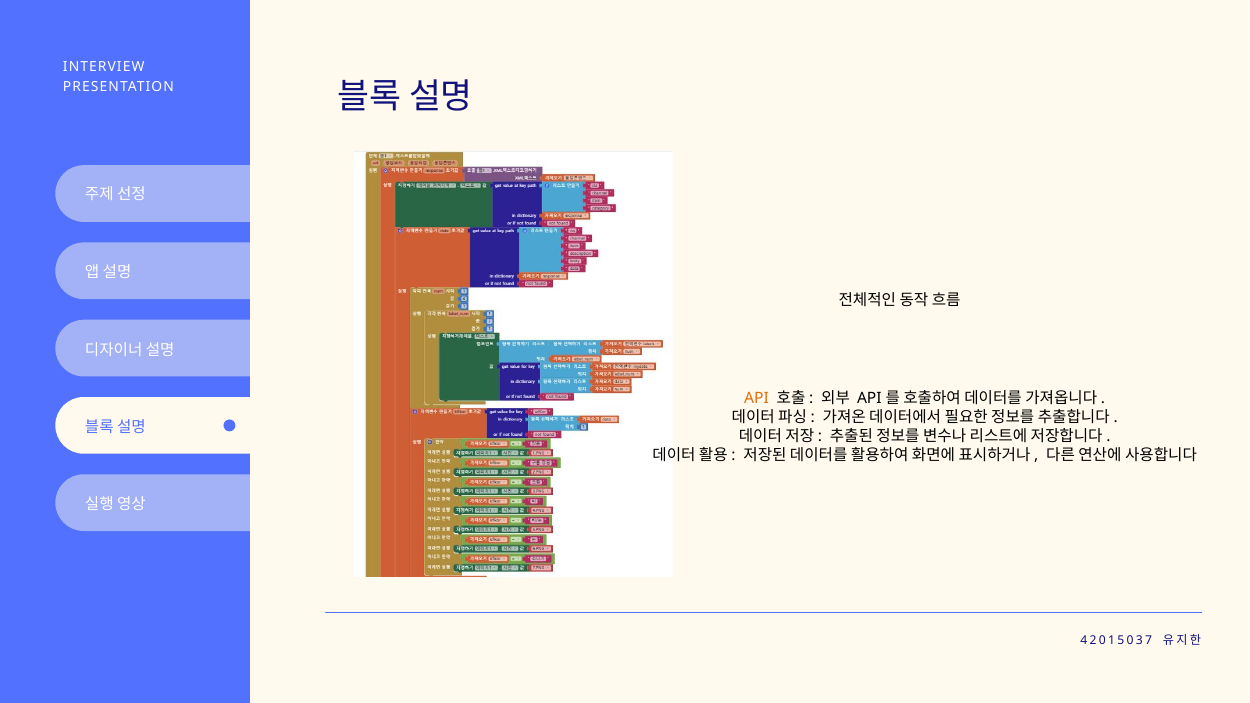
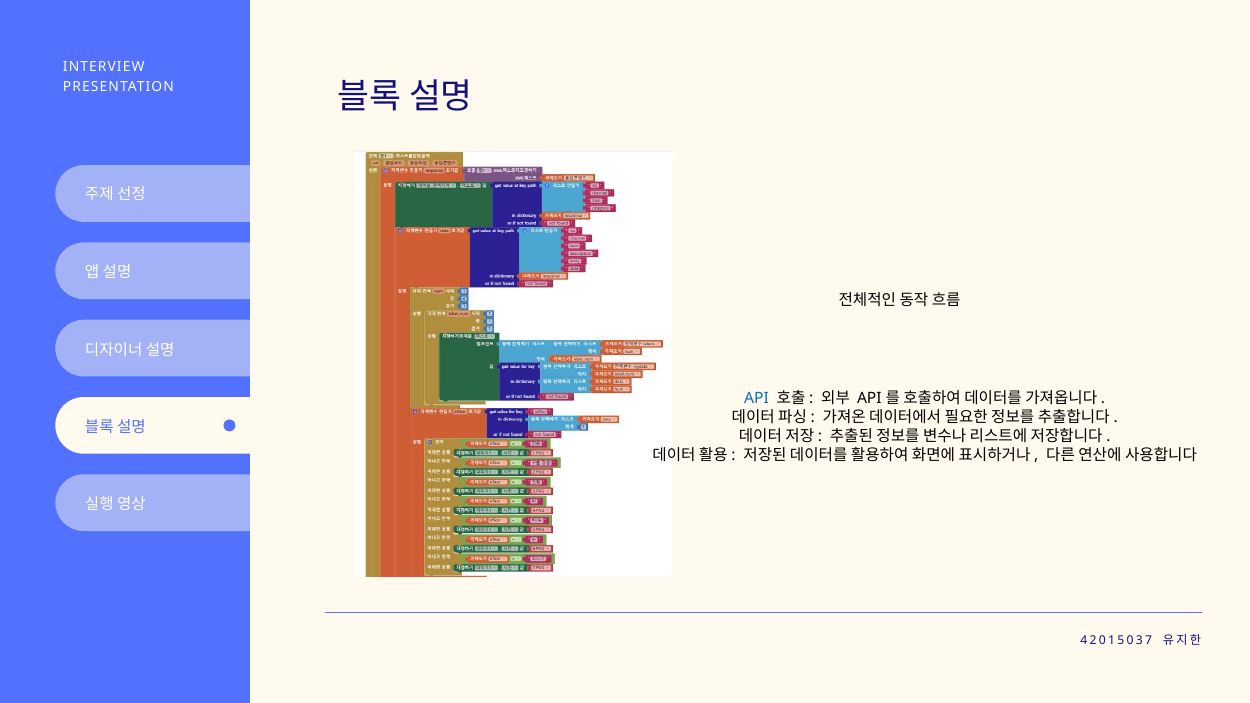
API colour: orange -> blue
